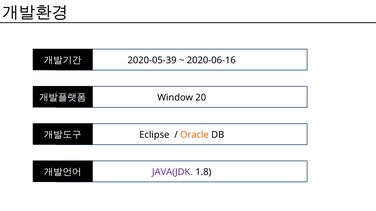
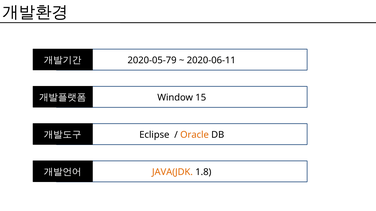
2020-05-39: 2020-05-39 -> 2020-05-79
2020-06-16: 2020-06-16 -> 2020-06-11
20: 20 -> 15
JAVA(JDK colour: purple -> orange
